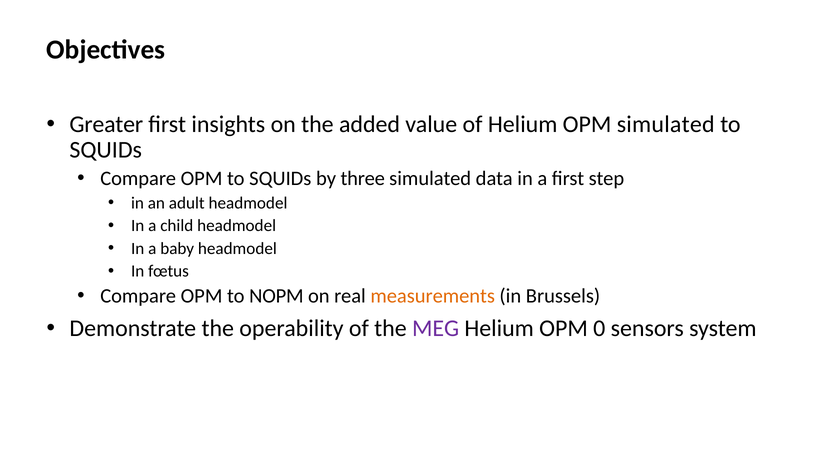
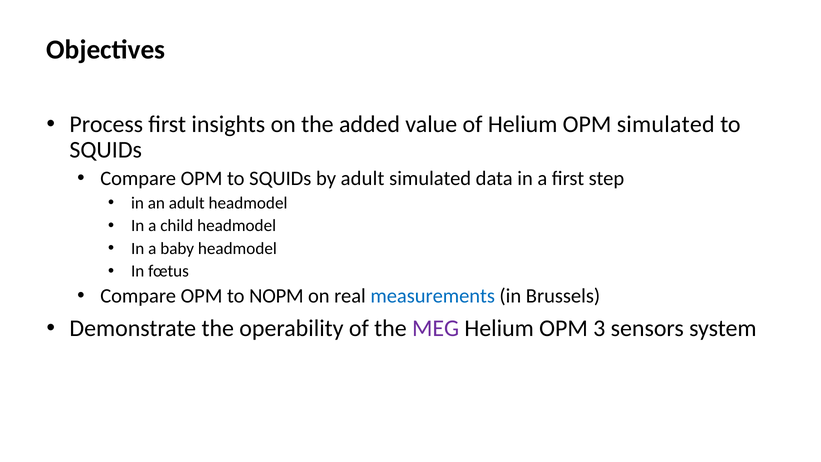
Greater: Greater -> Process
by three: three -> adult
measurements colour: orange -> blue
0: 0 -> 3
